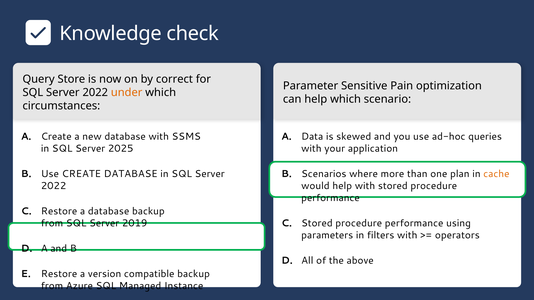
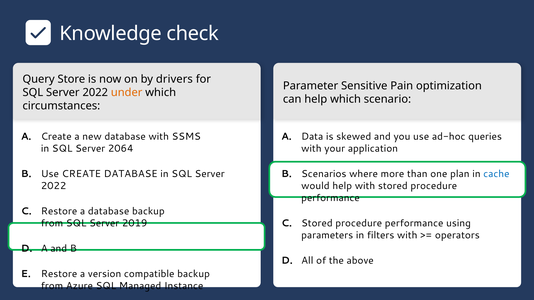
correct: correct -> drivers
2025: 2025 -> 2064
cache colour: orange -> blue
